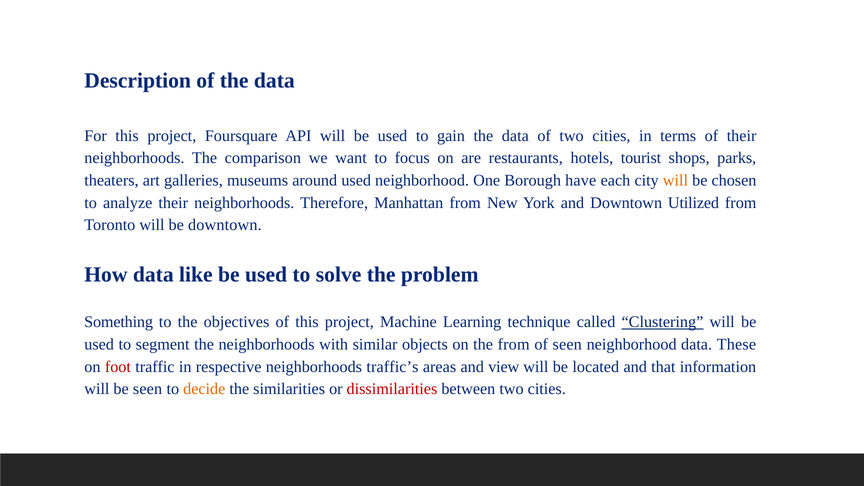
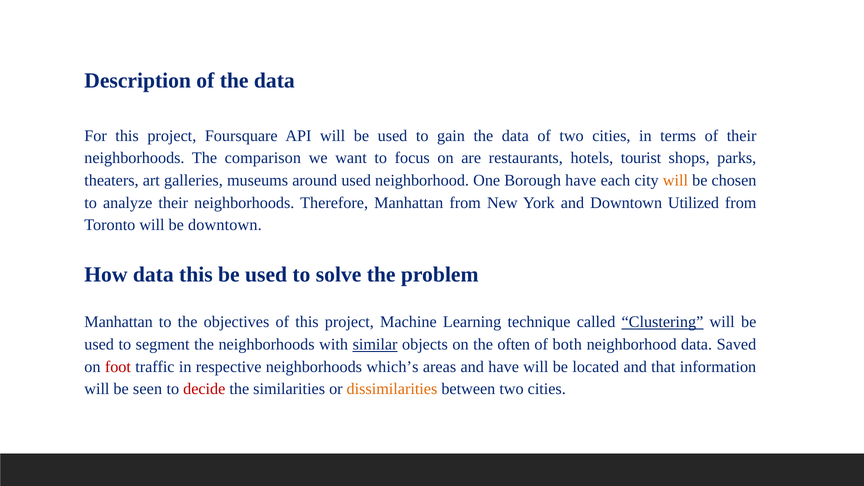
data like: like -> this
Something at (119, 322): Something -> Manhattan
similar underline: none -> present
the from: from -> often
of seen: seen -> both
These: These -> Saved
traffic’s: traffic’s -> which’s
and view: view -> have
decide colour: orange -> red
dissimilarities colour: red -> orange
